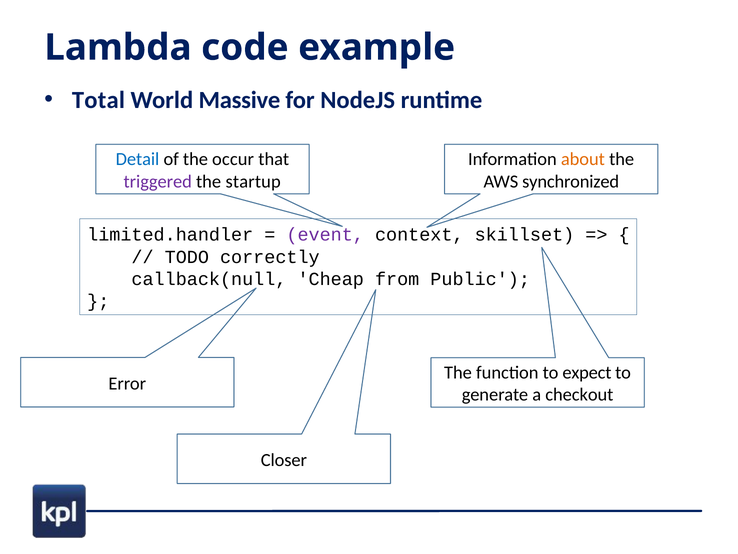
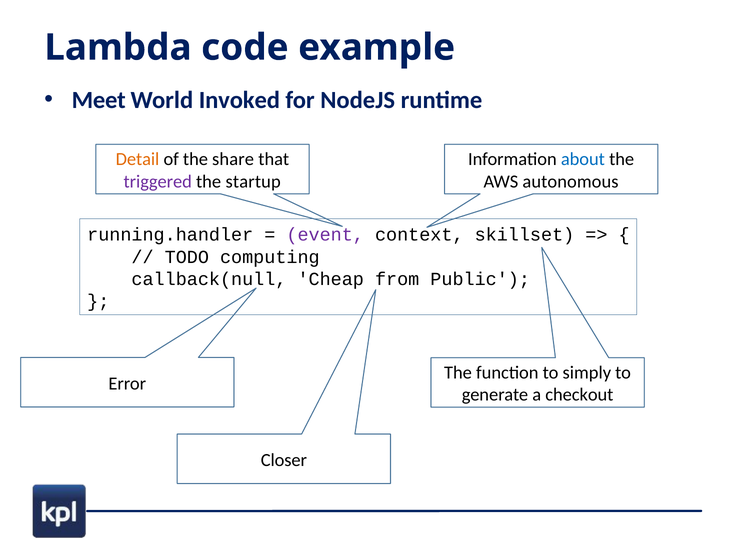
Total: Total -> Meet
Massive: Massive -> Invoked
Detail colour: blue -> orange
occur: occur -> share
about colour: orange -> blue
synchronized: synchronized -> autonomous
limited.handler: limited.handler -> running.handler
correctly: correctly -> computing
expect: expect -> simply
